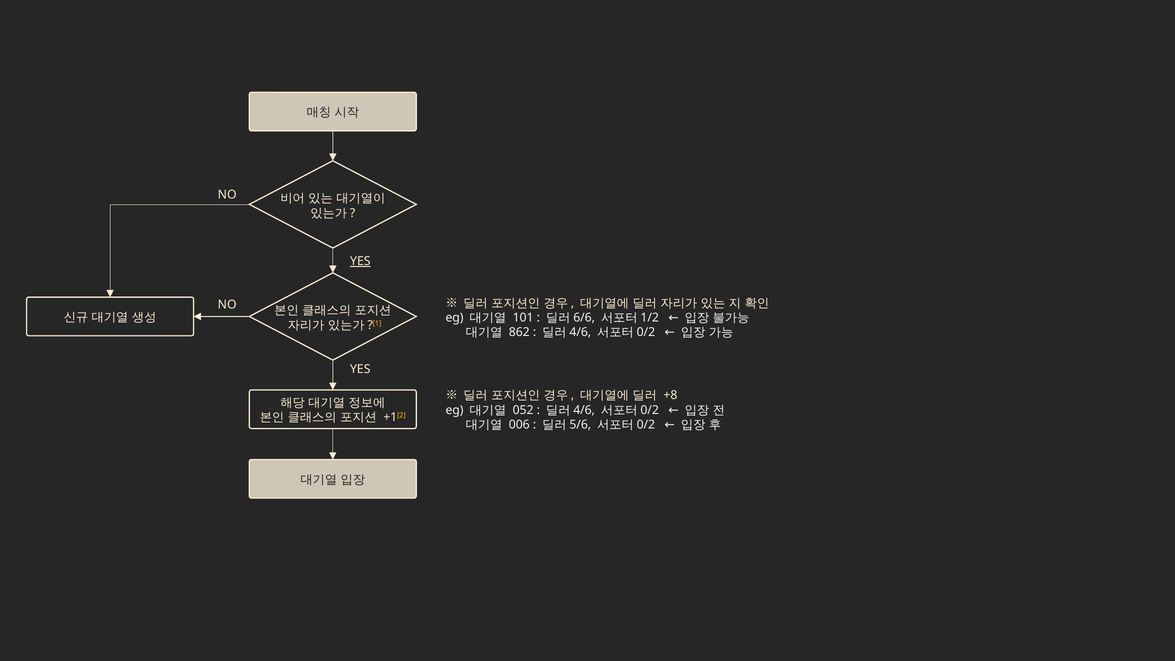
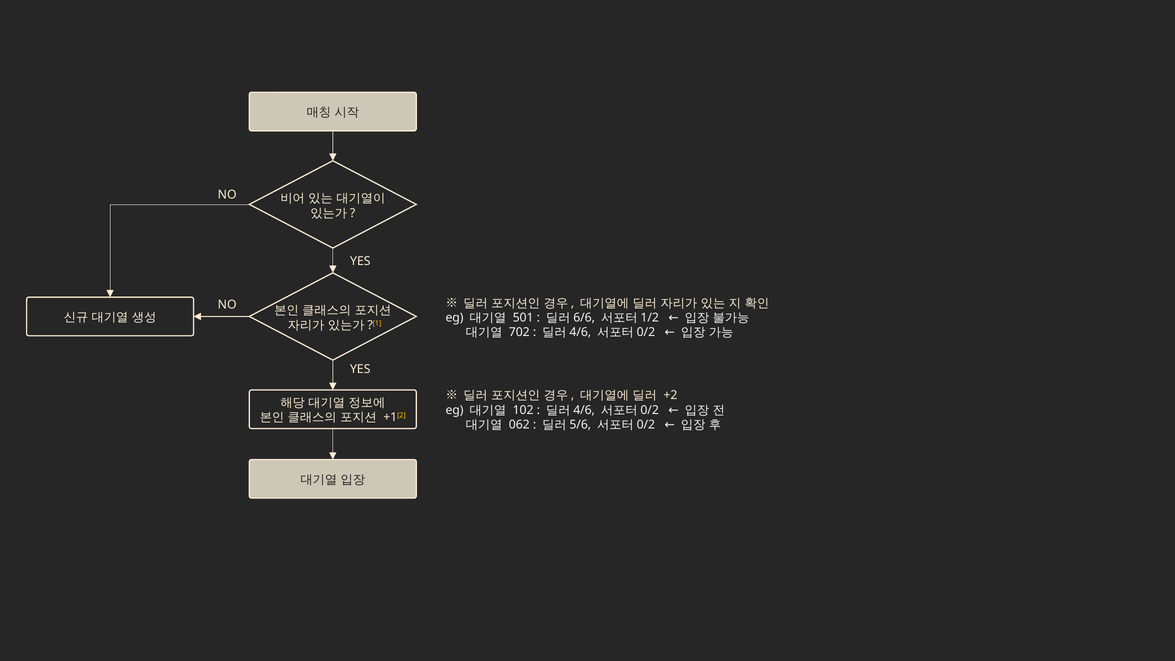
YES at (360, 261) underline: present -> none
101: 101 -> 501
862: 862 -> 702
+8: +8 -> +2
052: 052 -> 102
006: 006 -> 062
